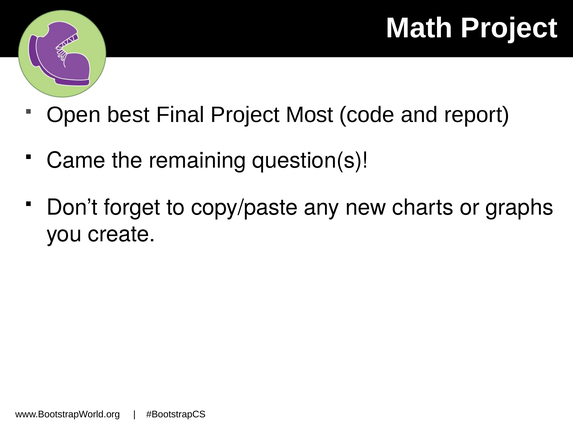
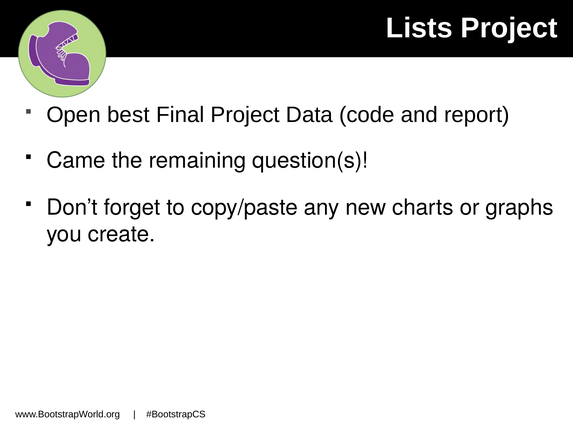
Math: Math -> Lists
Most: Most -> Data
